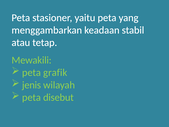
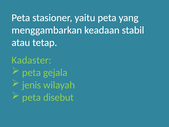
Mewakili: Mewakili -> Kadaster
grafik: grafik -> gejala
